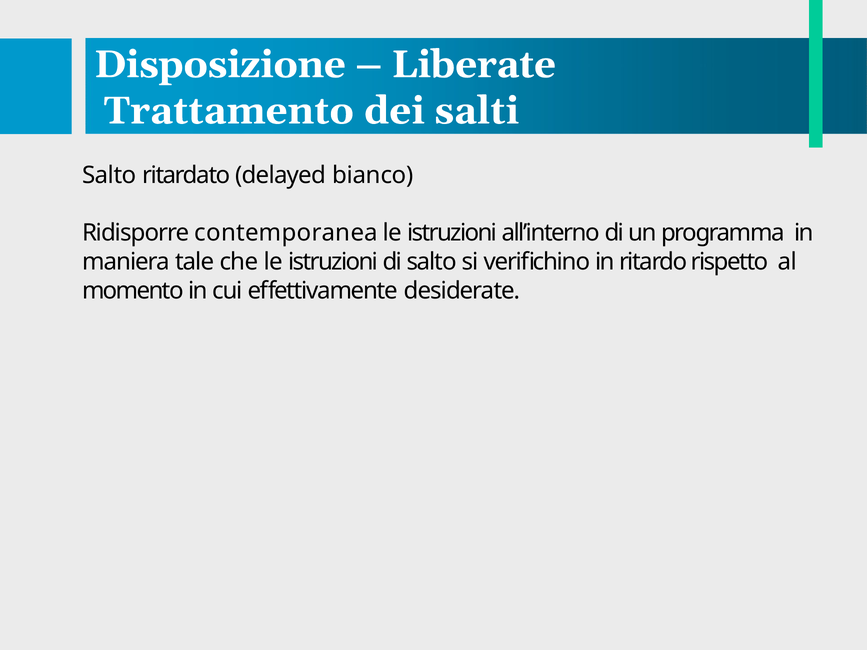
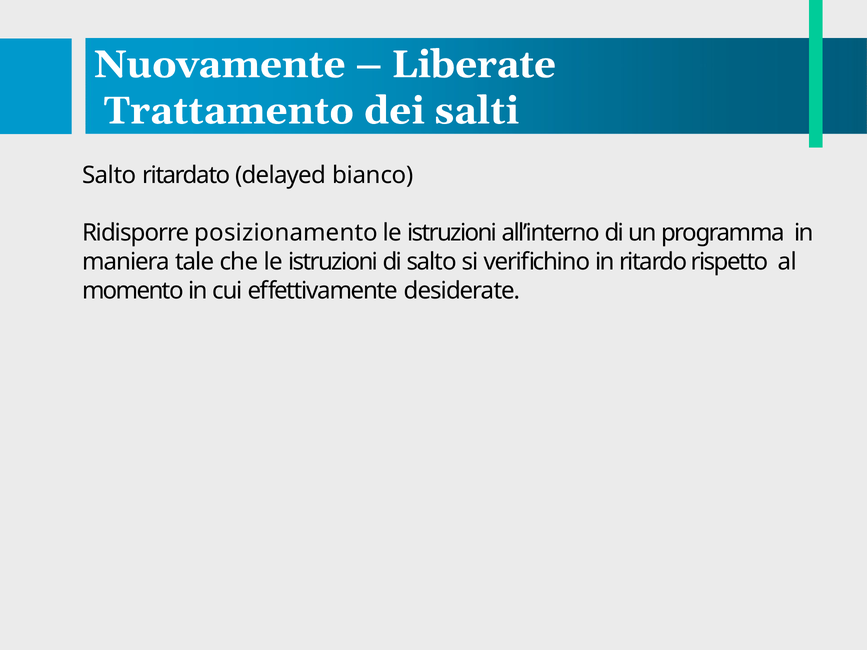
Disposizione: Disposizione -> Nuovamente
contemporanea: contemporanea -> posizionamento
